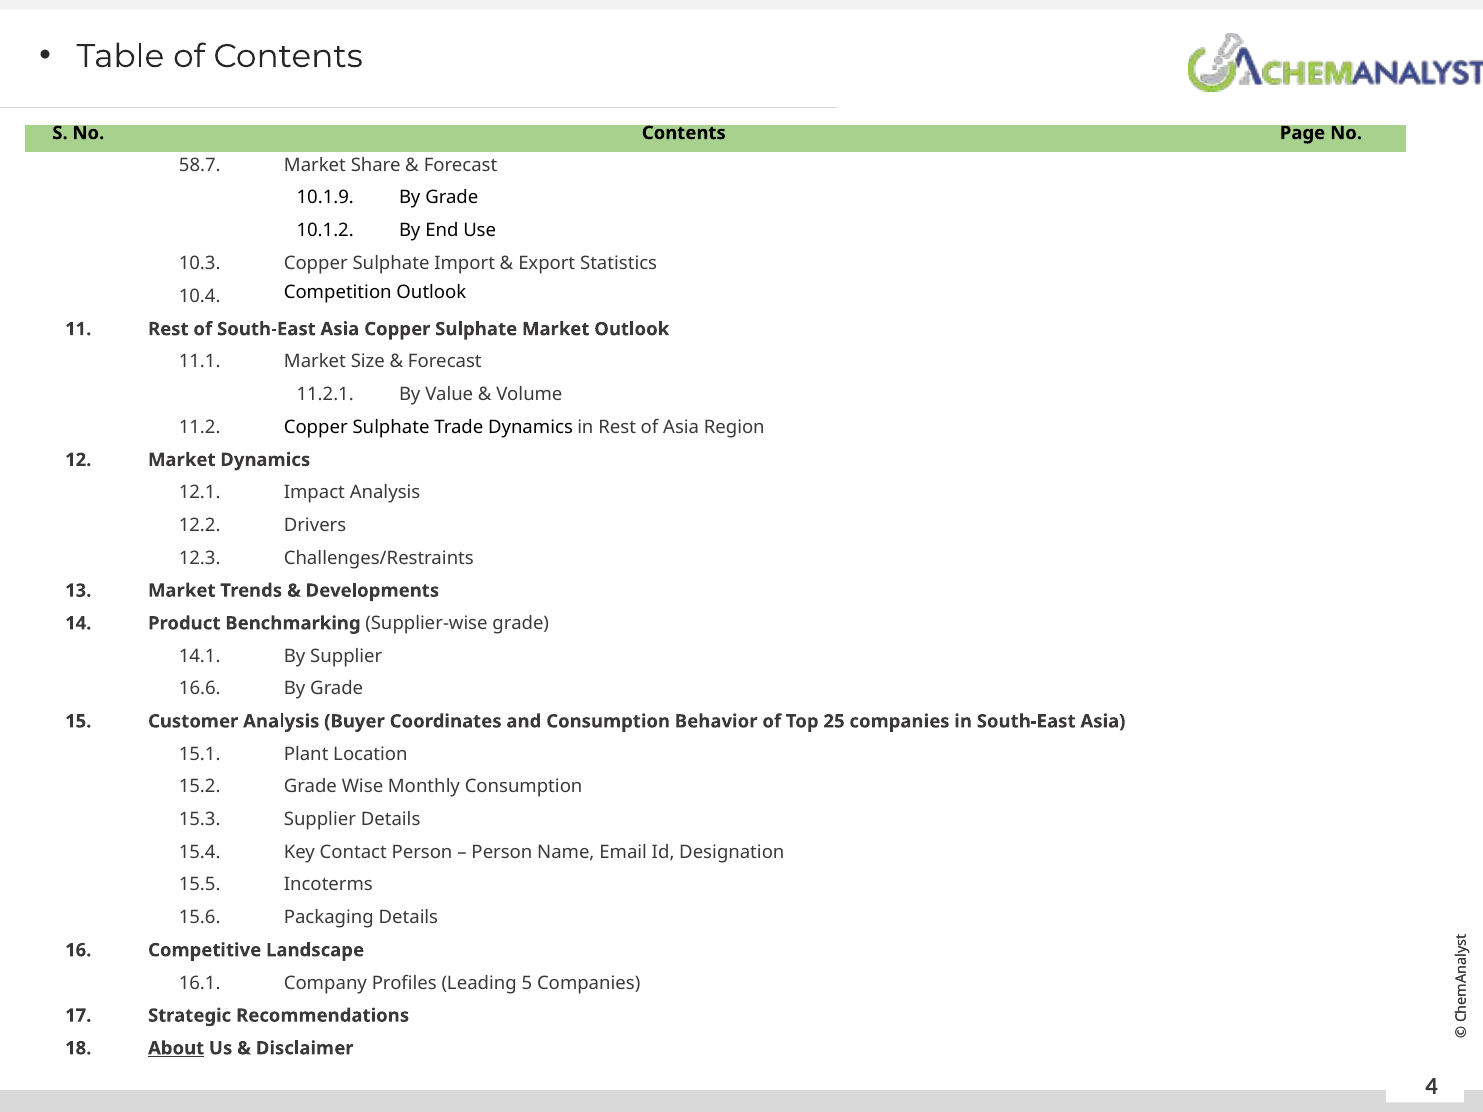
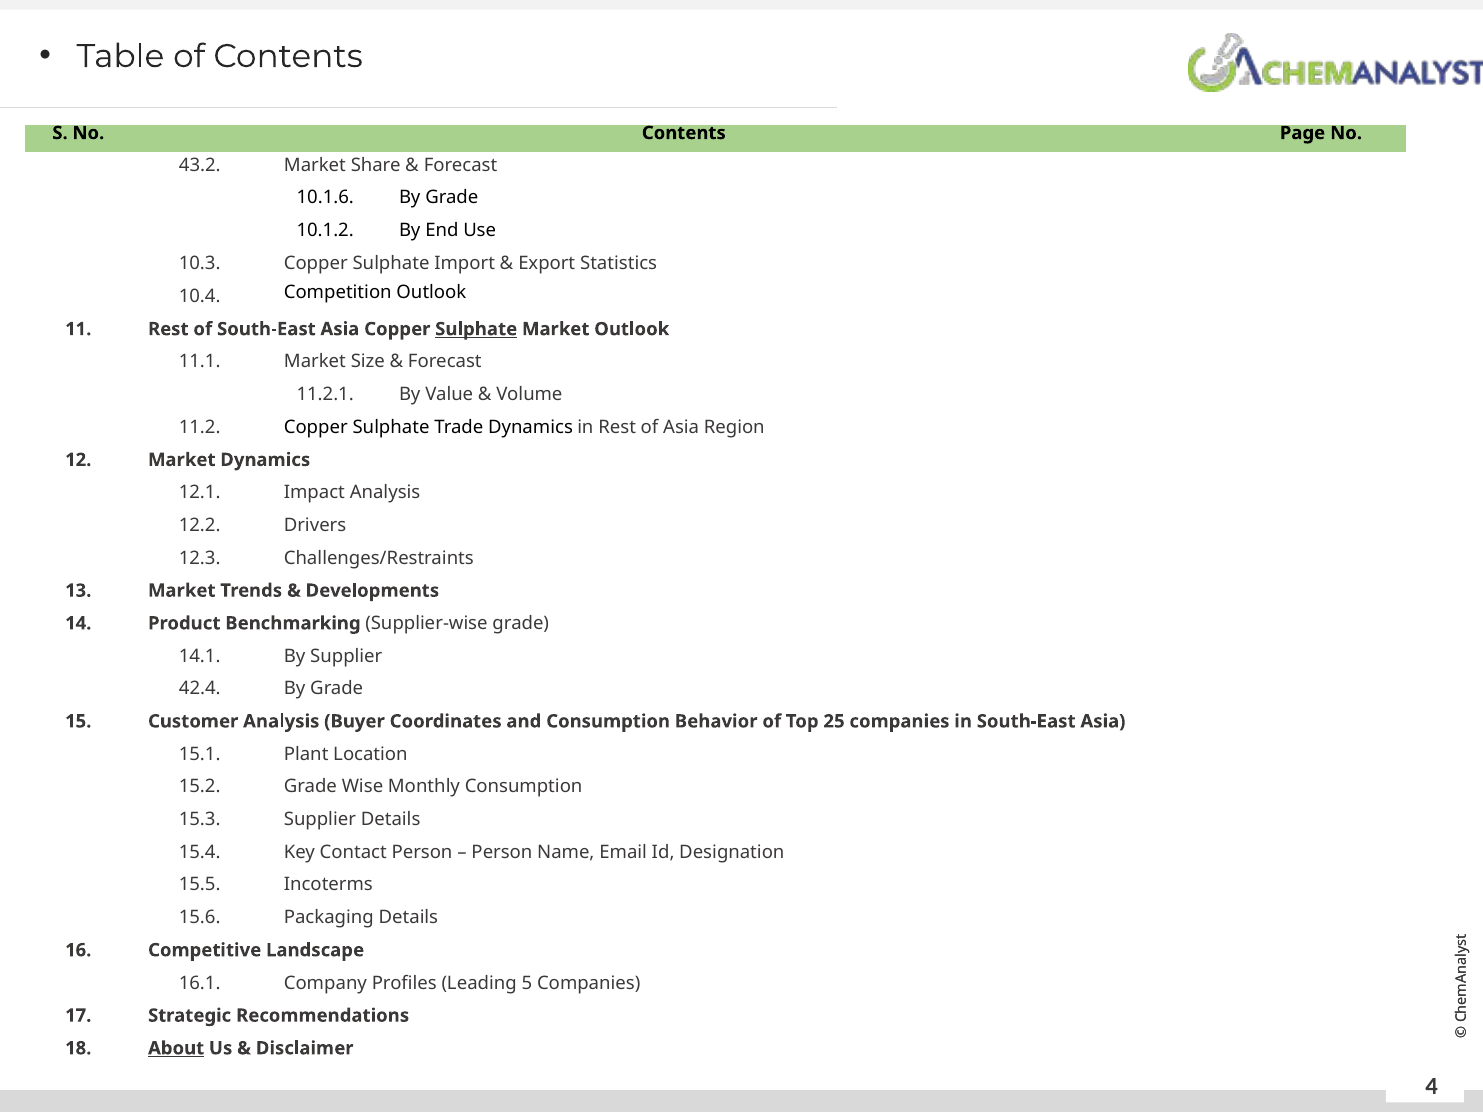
58.7: 58.7 -> 43.2
10.1.9: 10.1.9 -> 10.1.6
Sulphate at (476, 329) underline: none -> present
16.6: 16.6 -> 42.4
